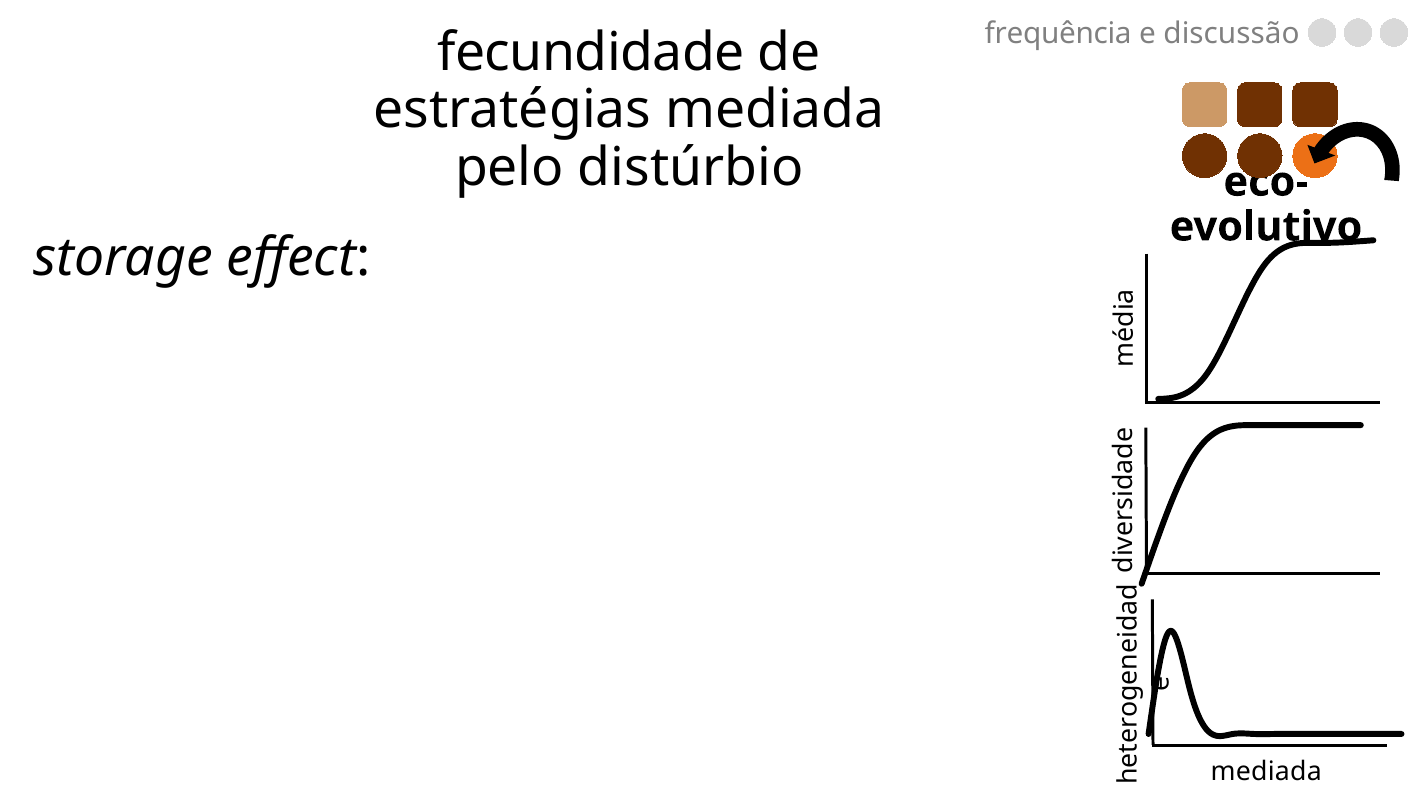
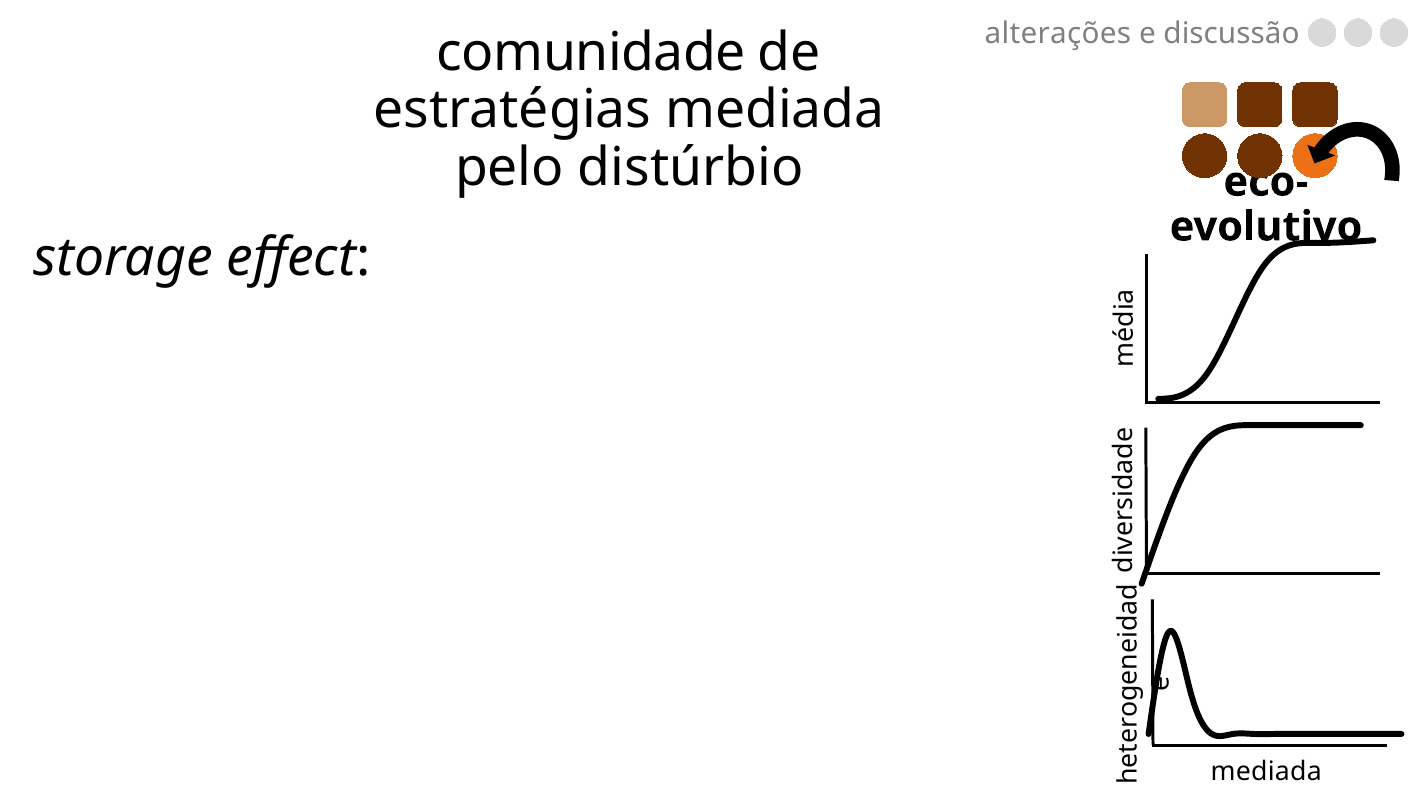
frequência: frequência -> alterações
fecundidade: fecundidade -> comunidade
